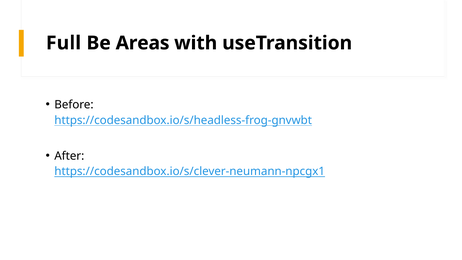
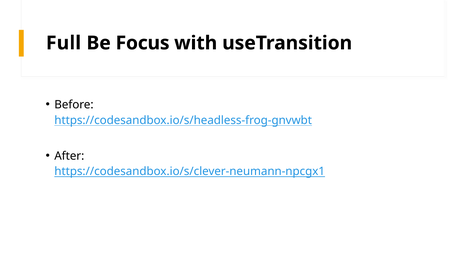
Areas: Areas -> Focus
